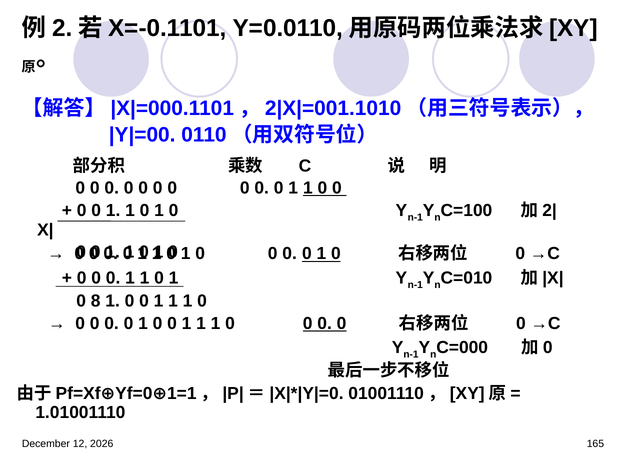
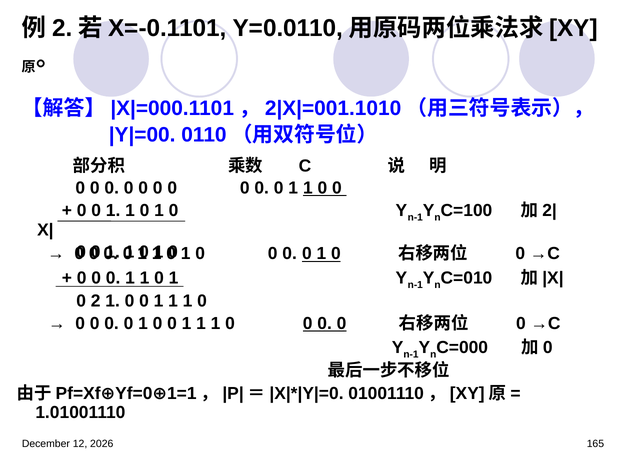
0 8: 8 -> 2
